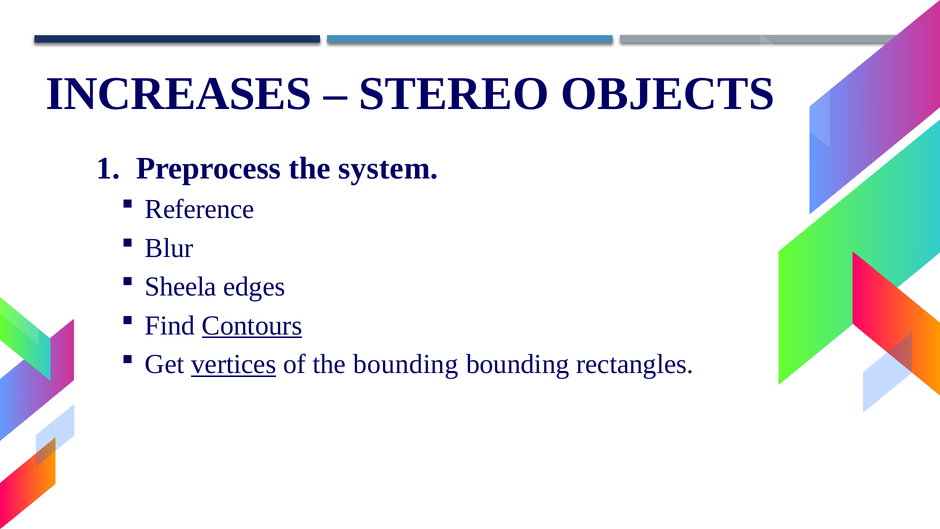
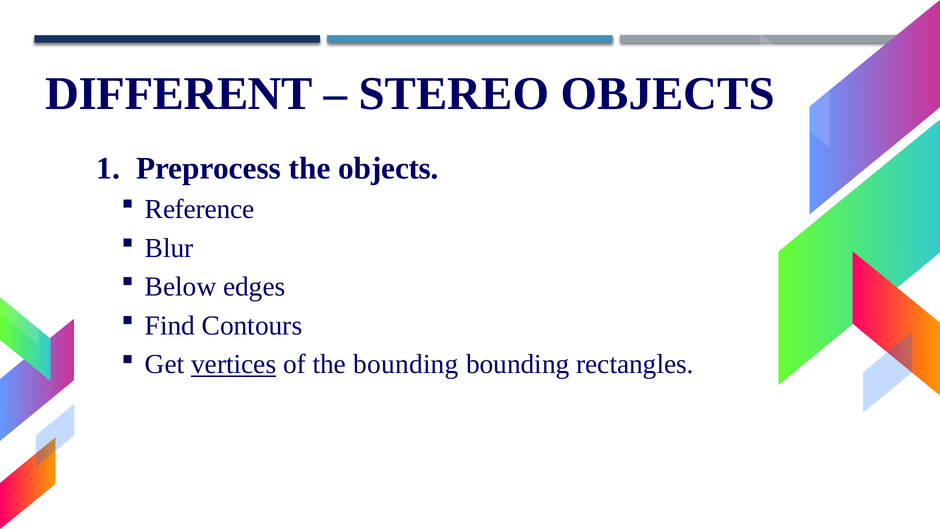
INCREASES: INCREASES -> DIFFERENT
the system: system -> objects
Sheela: Sheela -> Below
Contours underline: present -> none
